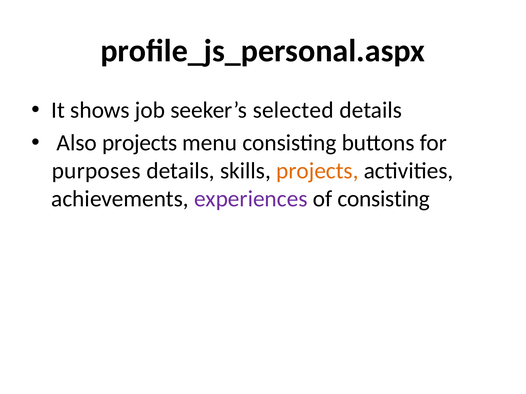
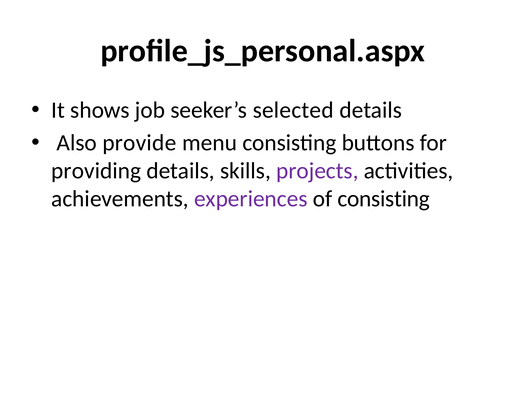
Also projects: projects -> provide
purposes: purposes -> providing
projects at (317, 171) colour: orange -> purple
